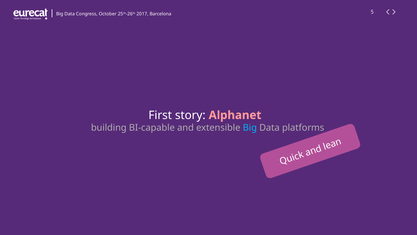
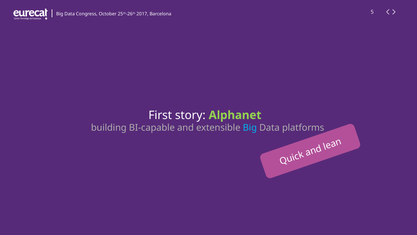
Alphanet colour: pink -> light green
